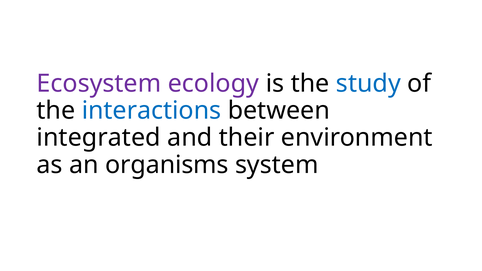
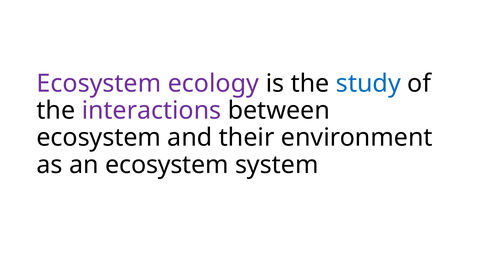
interactions colour: blue -> purple
integrated at (99, 138): integrated -> ecosystem
an organisms: organisms -> ecosystem
